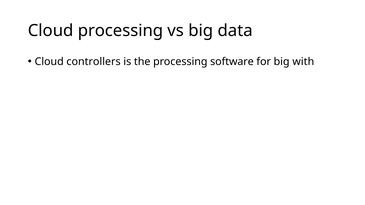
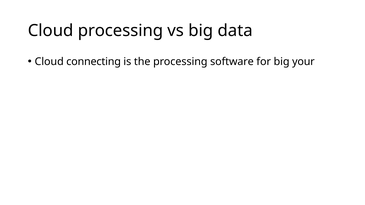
controllers: controllers -> connecting
with: with -> your
